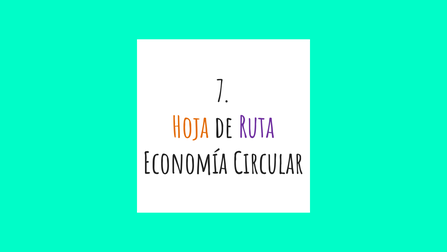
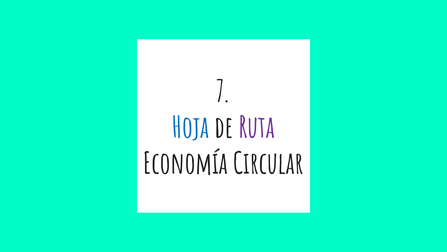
Hoja colour: orange -> blue
